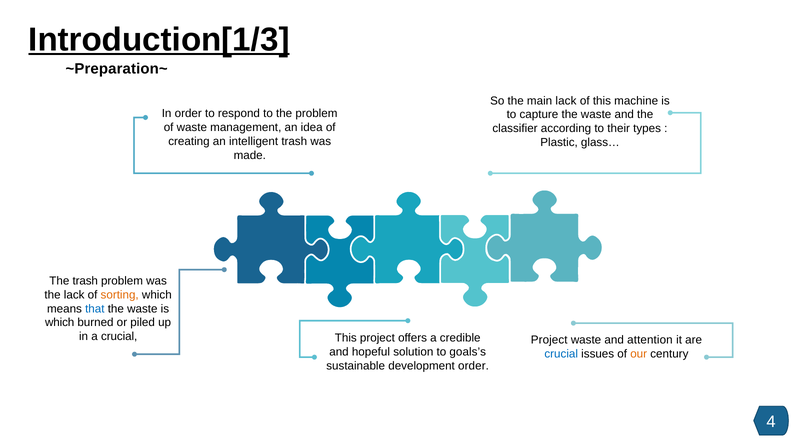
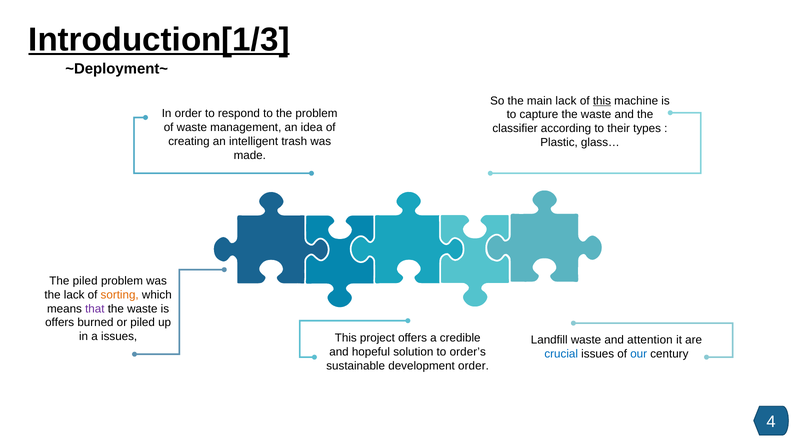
~Preparation~: ~Preparation~ -> ~Deployment~
this at (602, 101) underline: none -> present
The trash: trash -> piled
that colour: blue -> purple
which at (60, 322): which -> offers
a crucial: crucial -> issues
Project at (549, 340): Project -> Landfill
goals’s: goals’s -> order’s
our colour: orange -> blue
